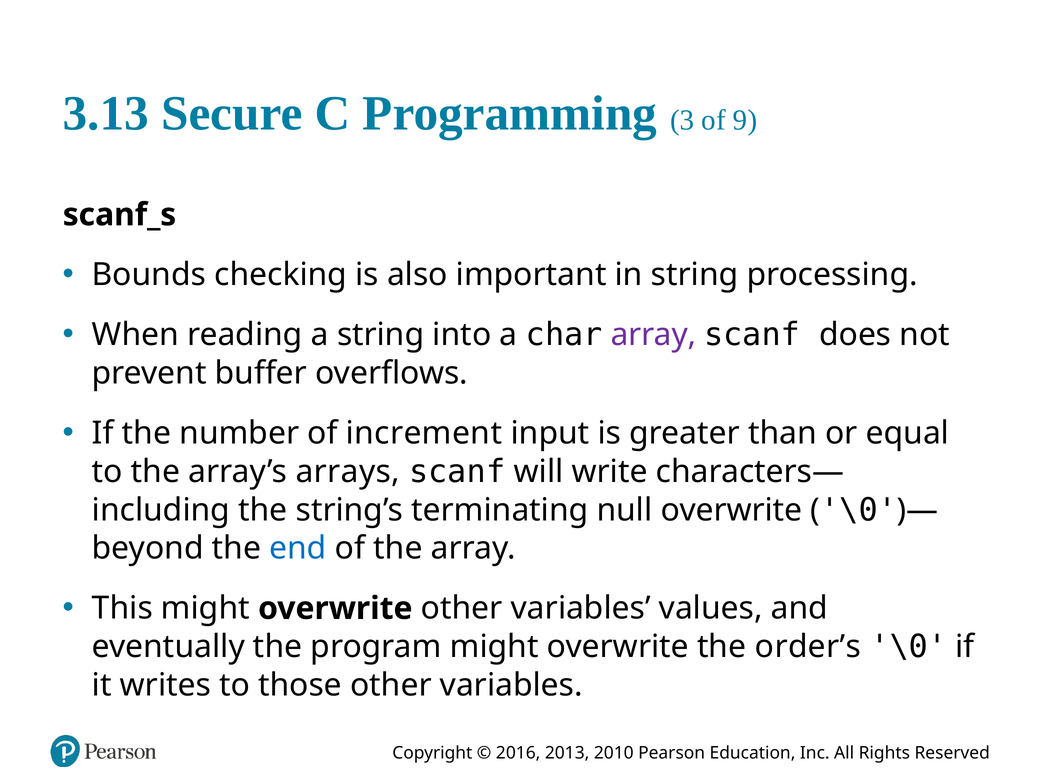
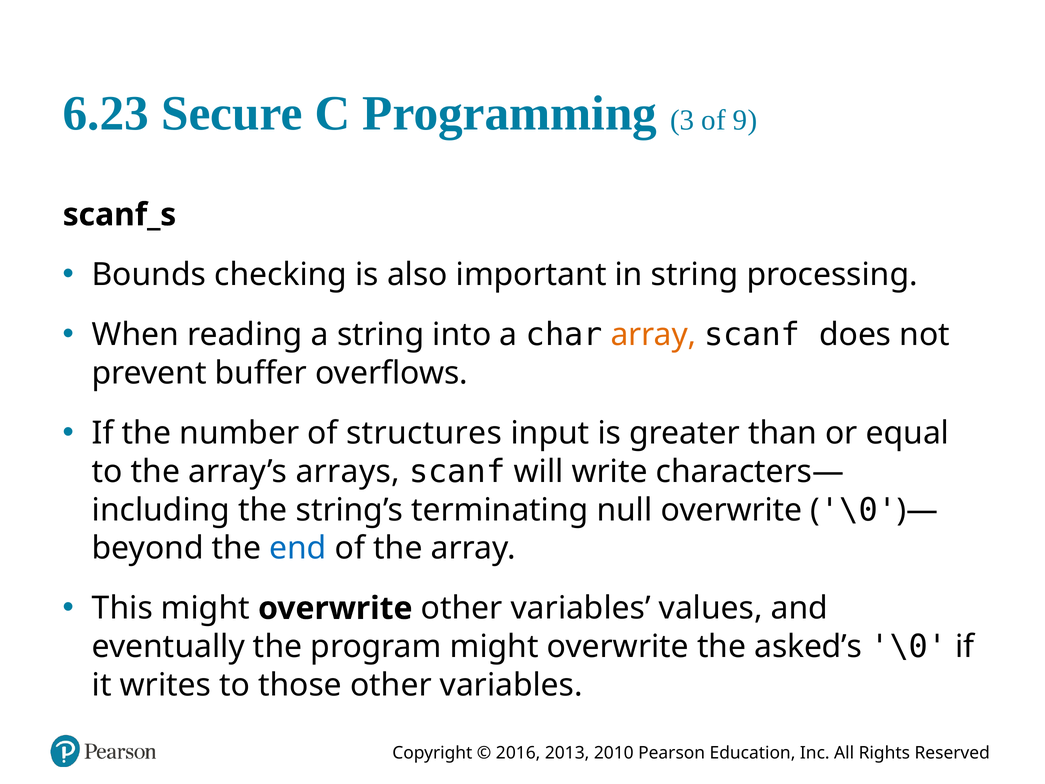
3.13: 3.13 -> 6.23
array at (653, 335) colour: purple -> orange
increment: increment -> structures
order’s: order’s -> asked’s
